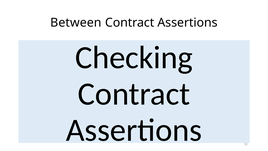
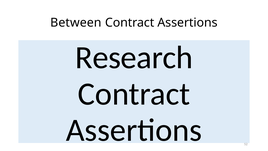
Checking: Checking -> Research
